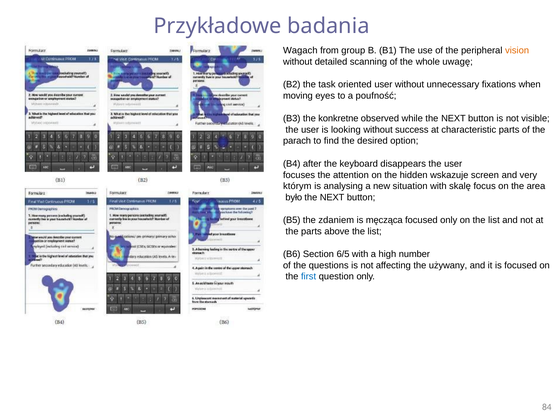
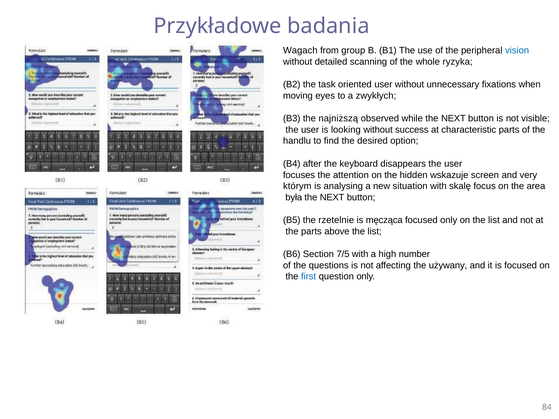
vision colour: orange -> blue
uwagę: uwagę -> ryzyka
poufność: poufność -> zwykłych
konkretne: konkretne -> najniższą
parach: parach -> handlu
było: było -> była
zdaniem: zdaniem -> rzetelnie
6/5: 6/5 -> 7/5
